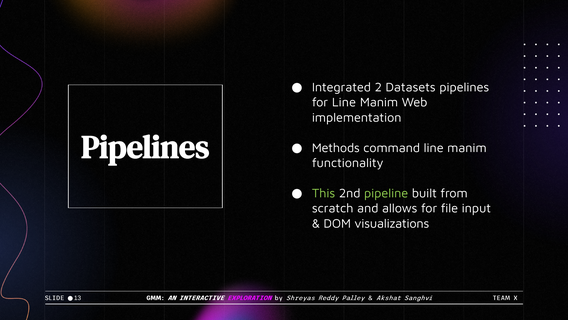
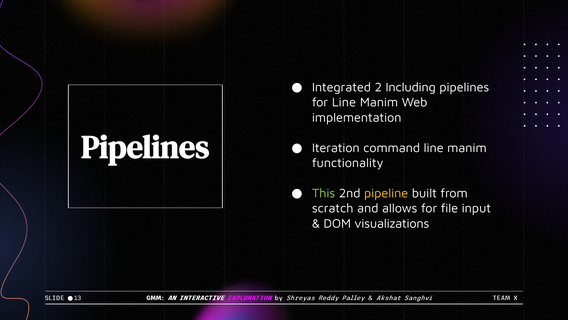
Datasets: Datasets -> Including
Methods: Methods -> Iteration
pipeline colour: light green -> yellow
